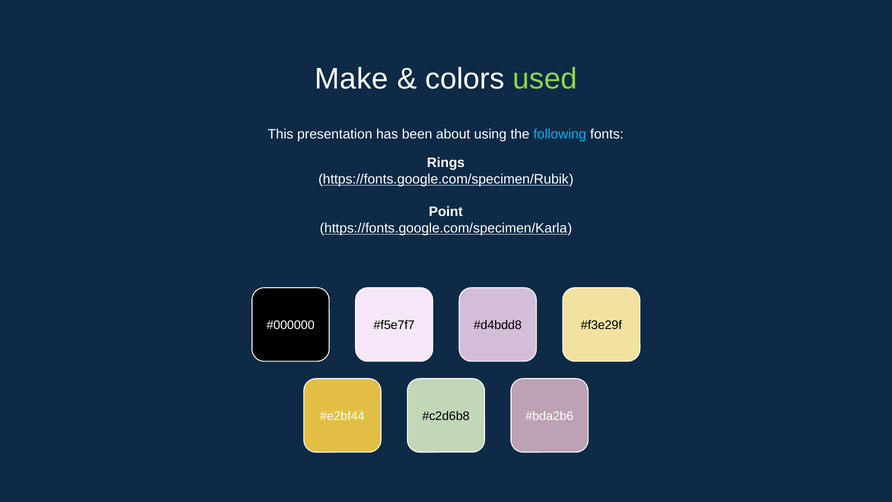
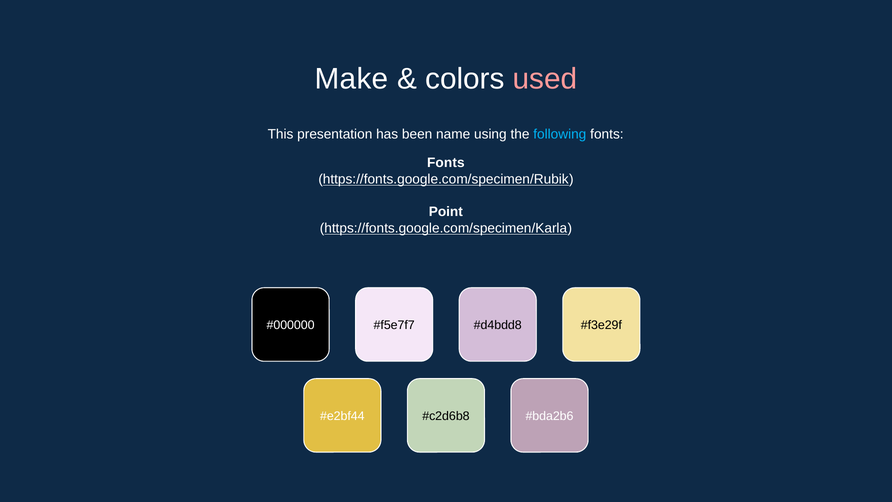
used colour: light green -> pink
about: about -> name
Rings at (446, 163): Rings -> Fonts
